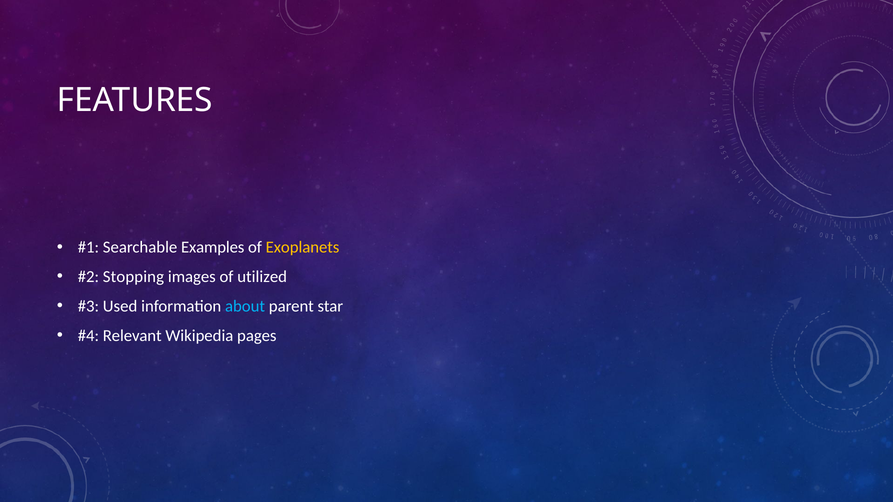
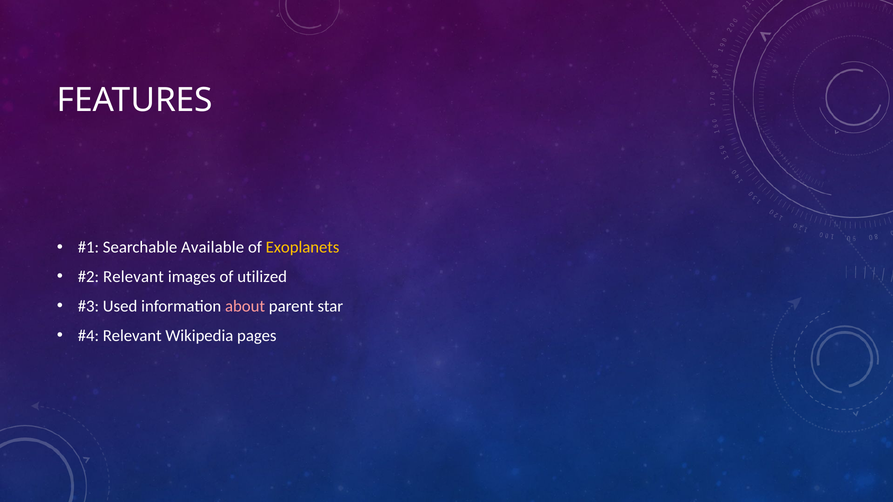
Examples: Examples -> Available
Stopping at (133, 277): Stopping -> Relevant
about colour: light blue -> pink
